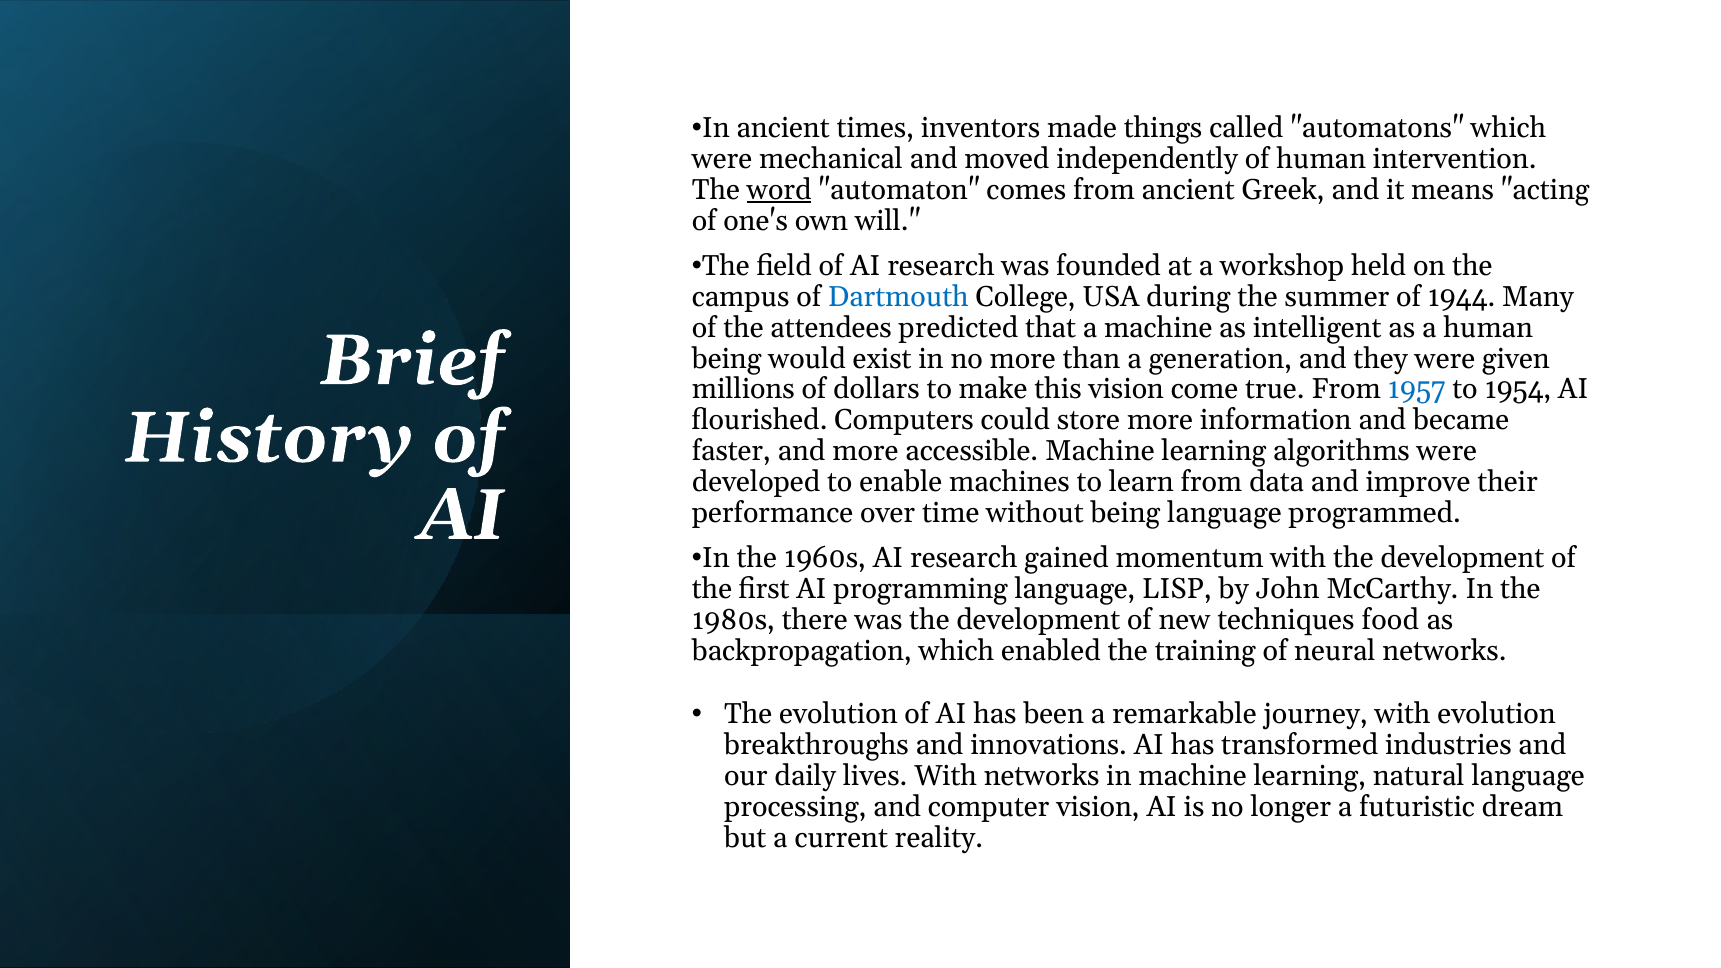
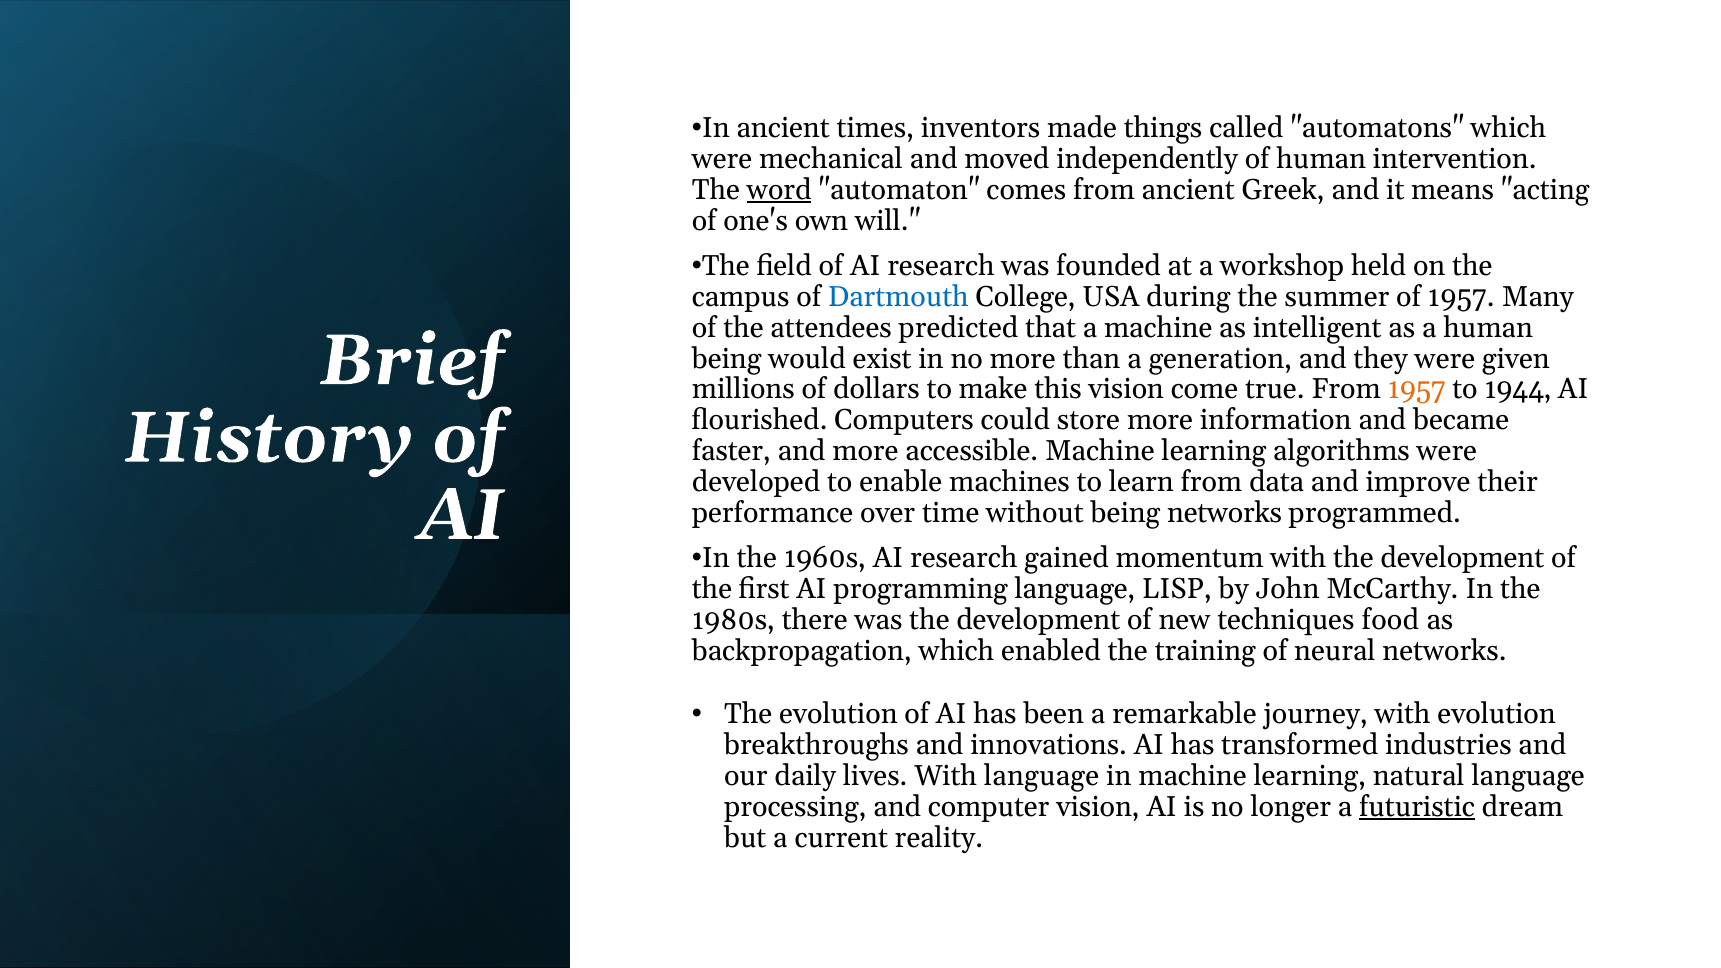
of 1944: 1944 -> 1957
1957 at (1417, 390) colour: blue -> orange
1954: 1954 -> 1944
being language: language -> networks
With networks: networks -> language
futuristic underline: none -> present
